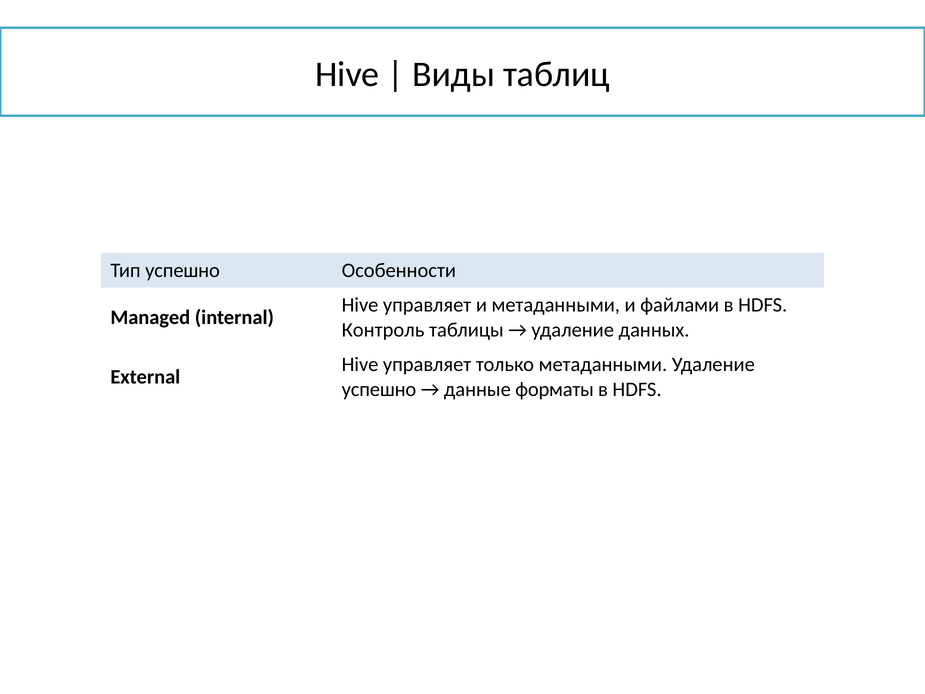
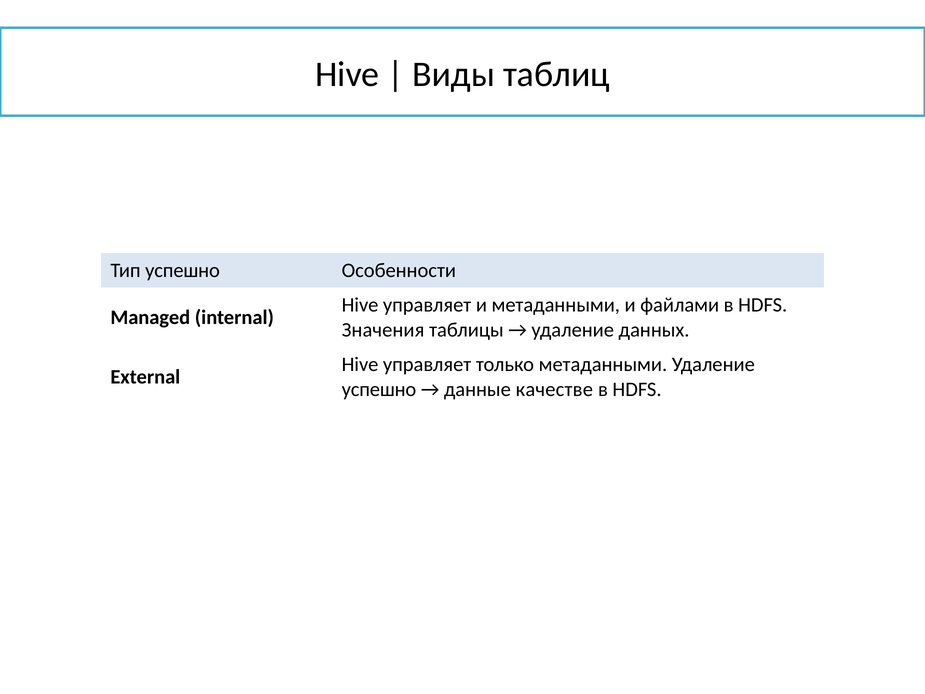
Контроль: Контроль -> Значения
форматы: форматы -> качестве
